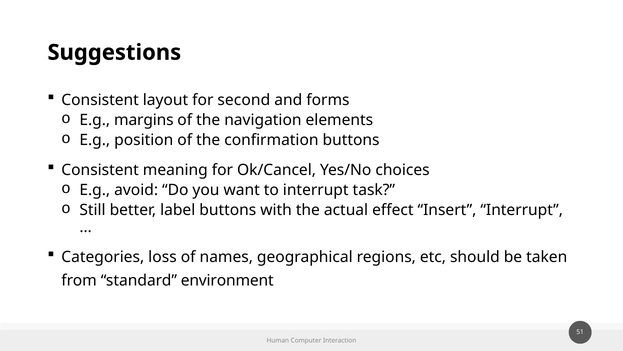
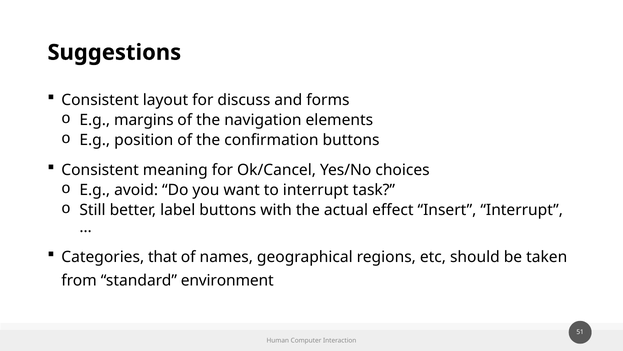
second: second -> discuss
loss: loss -> that
